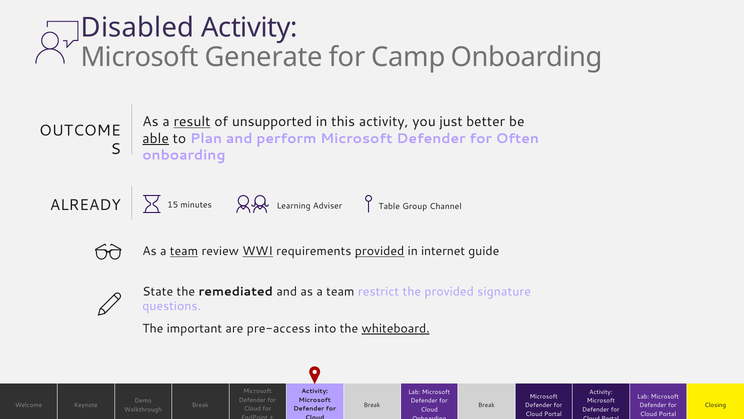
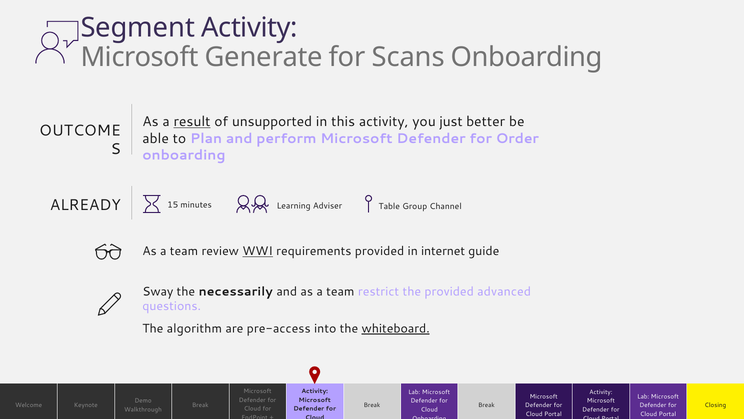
Disabled: Disabled -> Segment
Camp: Camp -> Scans
able underline: present -> none
Often: Often -> Order
team at (184, 251) underline: present -> none
provided at (380, 251) underline: present -> none
State: State -> Sway
remediated: remediated -> necessarily
signature: signature -> advanced
important: important -> algorithm
